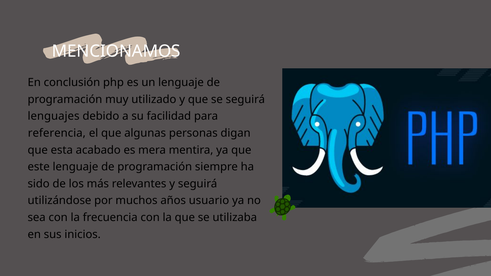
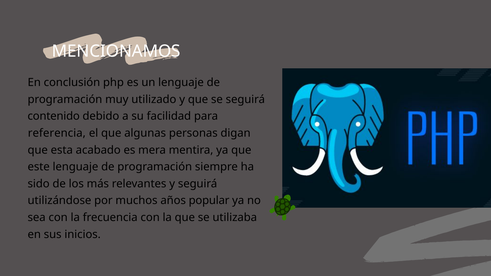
lenguajes: lenguajes -> contenido
usuario: usuario -> popular
